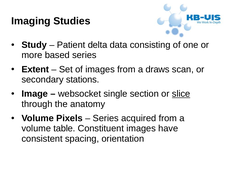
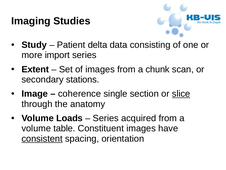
based: based -> import
draws: draws -> chunk
websocket: websocket -> coherence
Pixels: Pixels -> Loads
consistent underline: none -> present
